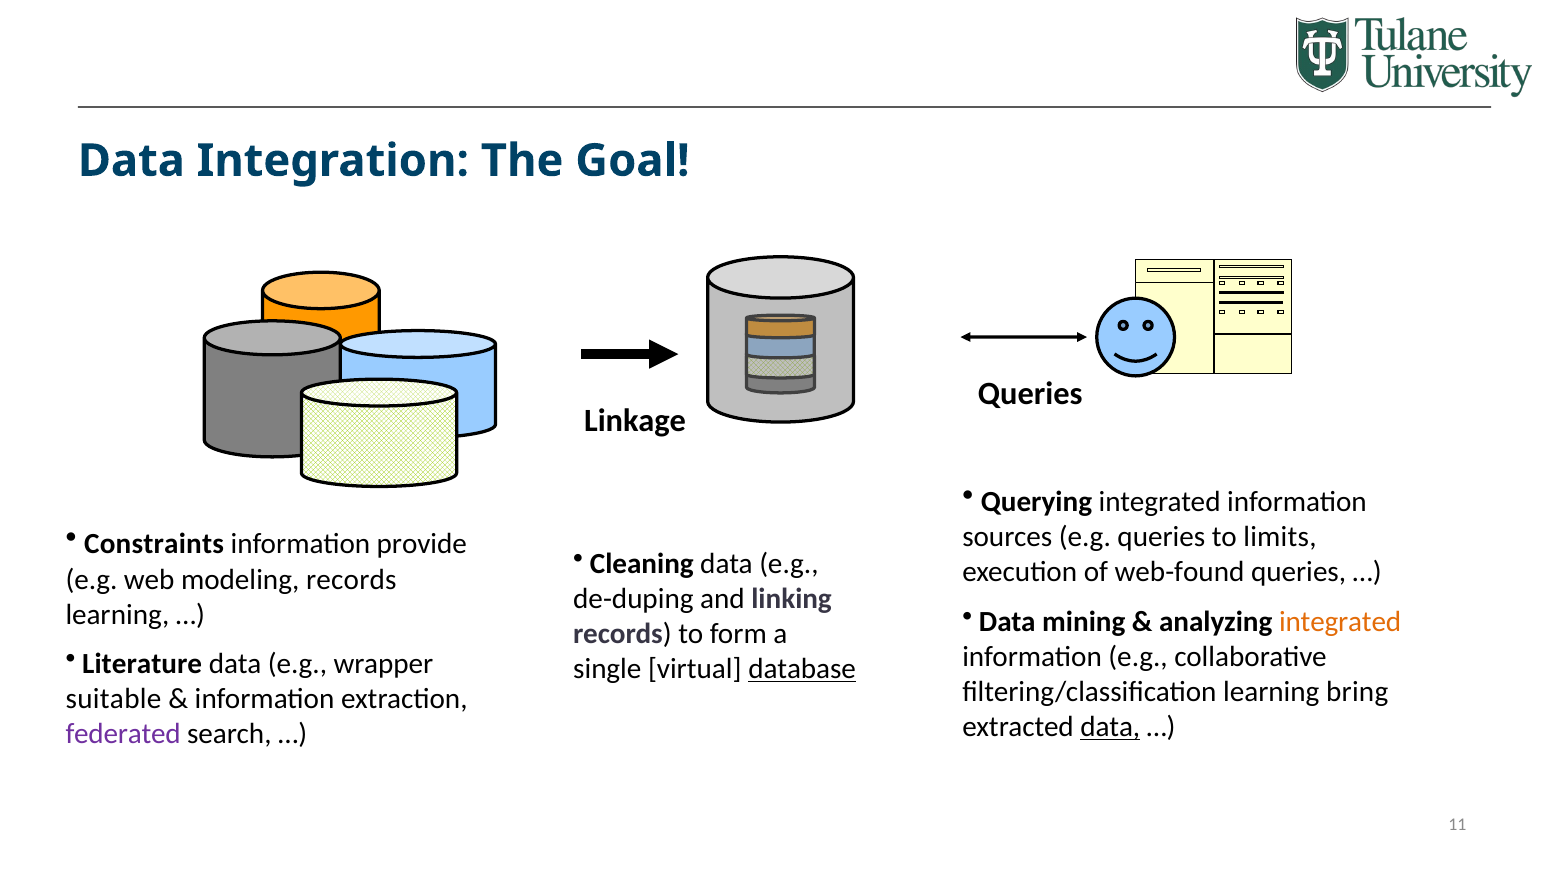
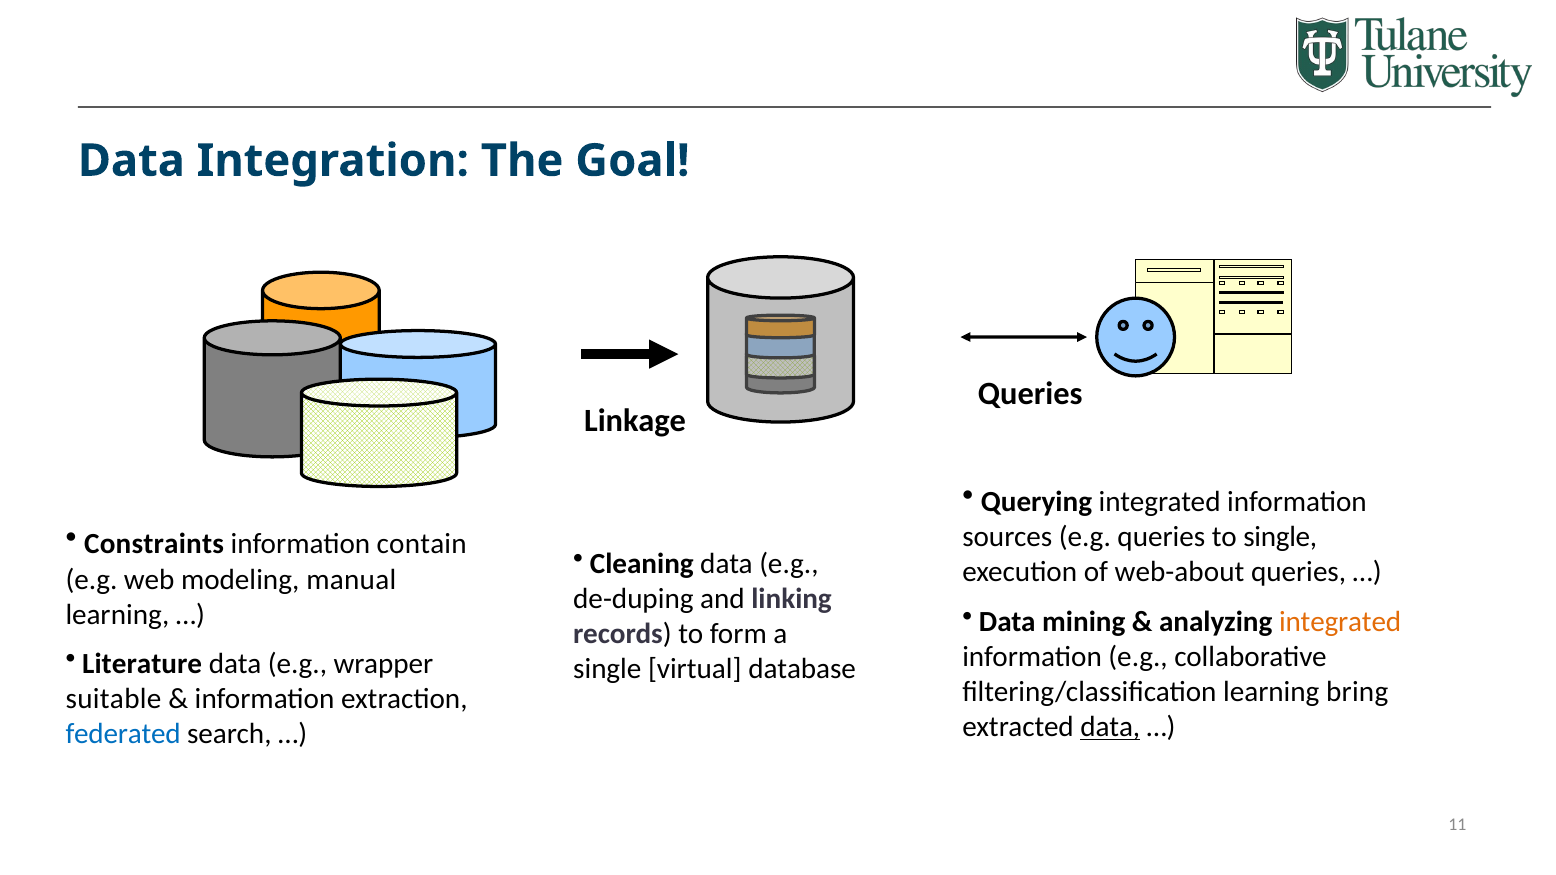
to limits: limits -> single
provide: provide -> contain
web-found: web-found -> web-about
modeling records: records -> manual
database underline: present -> none
federated colour: purple -> blue
